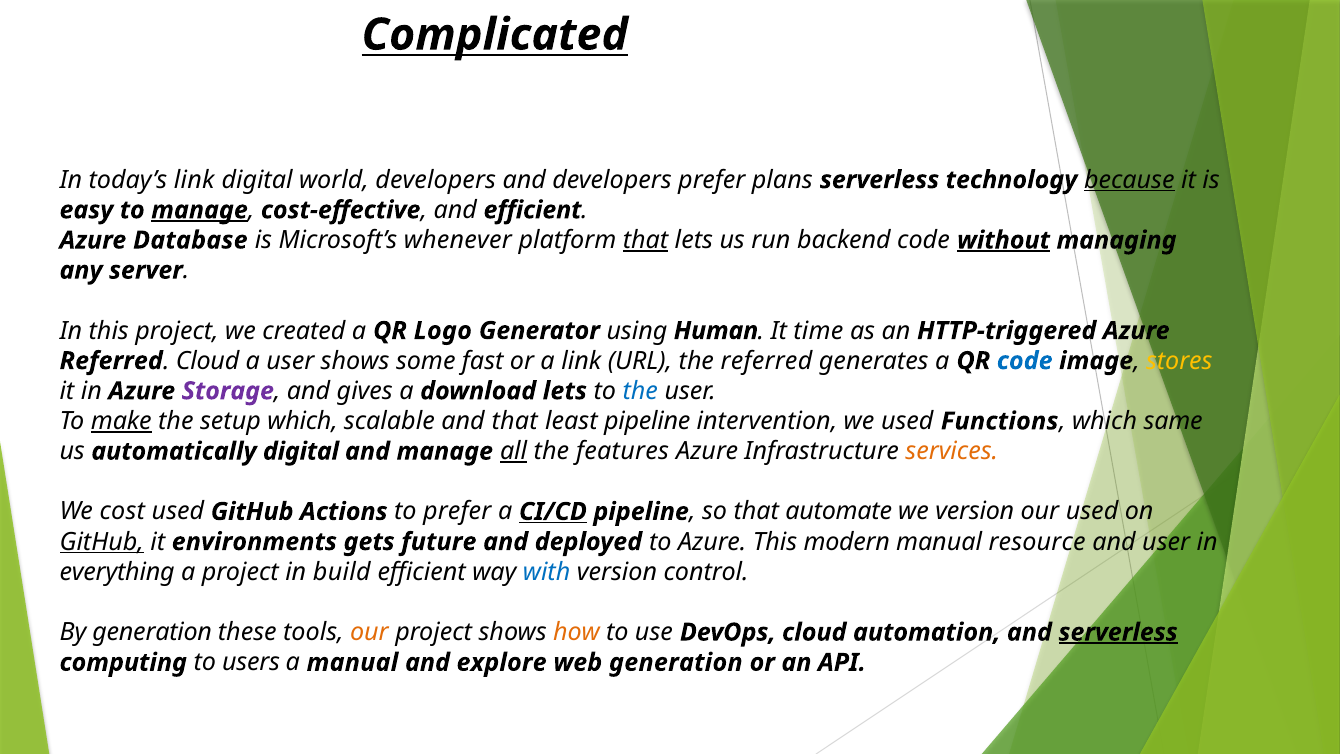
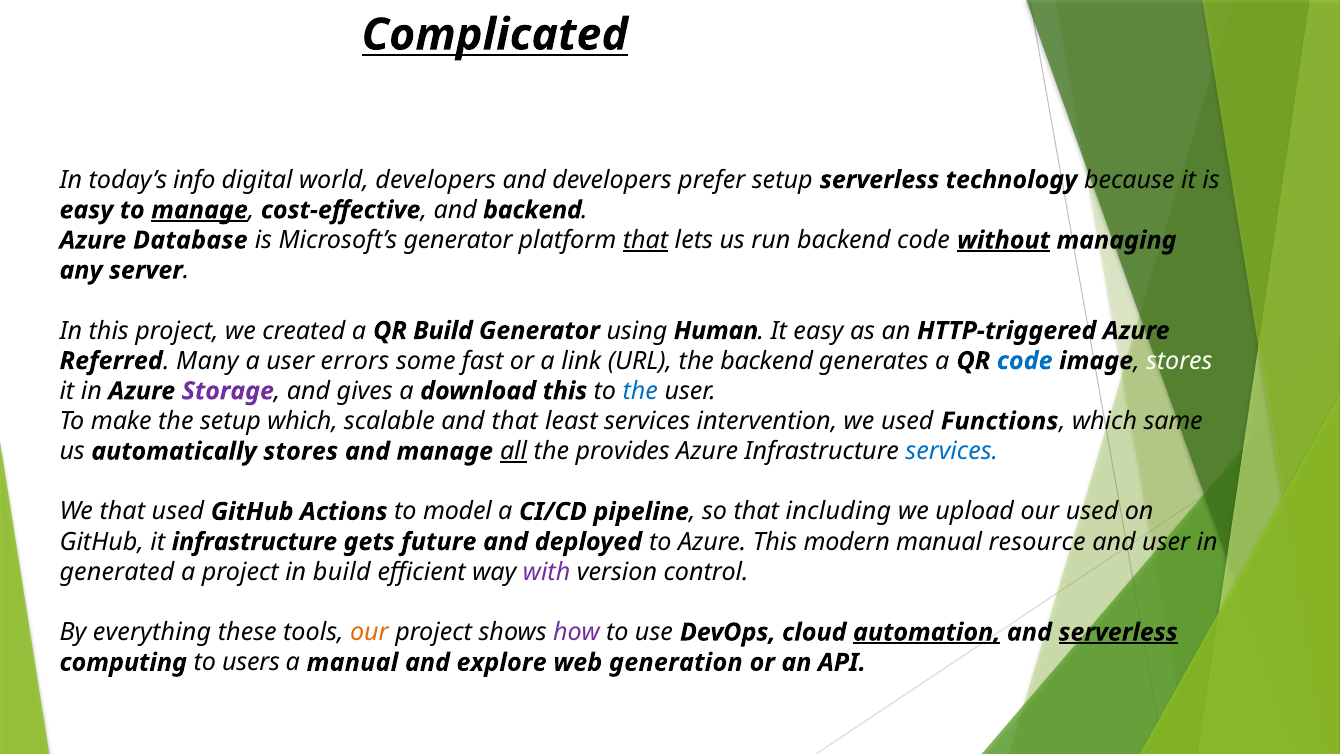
today’s link: link -> info
prefer plans: plans -> setup
because underline: present -> none
and efficient: efficient -> backend
Microsoft’s whenever: whenever -> generator
QR Logo: Logo -> Build
It time: time -> easy
Cloud at (208, 361): Cloud -> Many
user shows: shows -> errors
the referred: referred -> backend
stores at (1179, 361) colour: yellow -> white
download lets: lets -> this
make underline: present -> none
least pipeline: pipeline -> services
automatically digital: digital -> stores
features: features -> provides
services at (952, 451) colour: orange -> blue
We cost: cost -> that
to prefer: prefer -> model
CI/CD underline: present -> none
automate: automate -> including
we version: version -> upload
GitHub at (102, 542) underline: present -> none
it environments: environments -> infrastructure
everything: everything -> generated
with colour: blue -> purple
By generation: generation -> everything
how colour: orange -> purple
automation underline: none -> present
